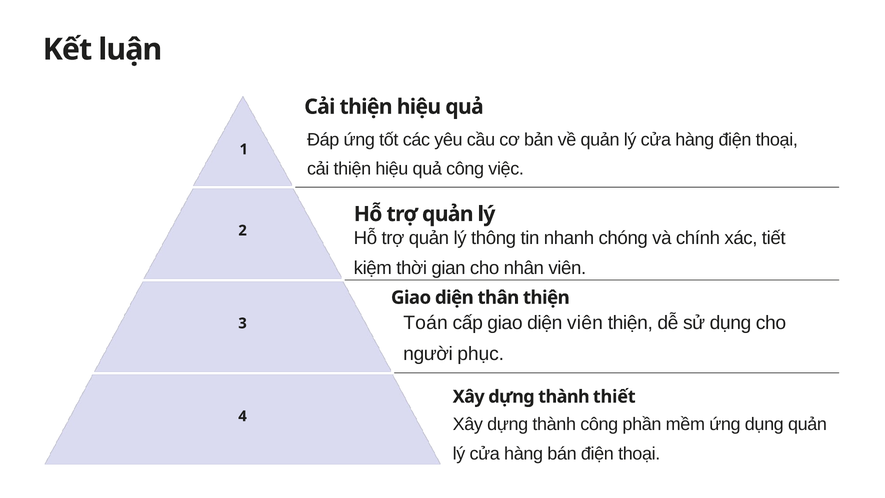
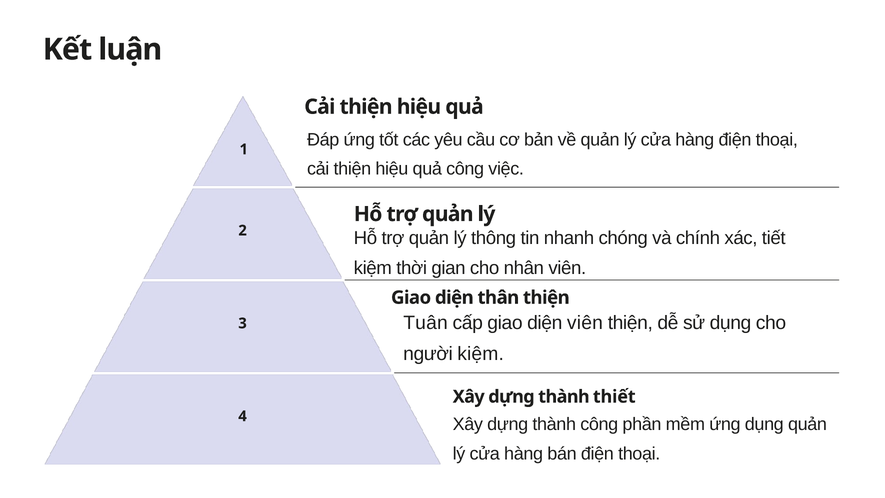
Toán: Toán -> Tuân
người phục: phục -> kiệm
